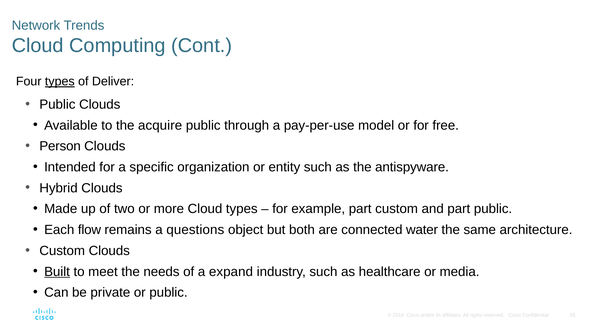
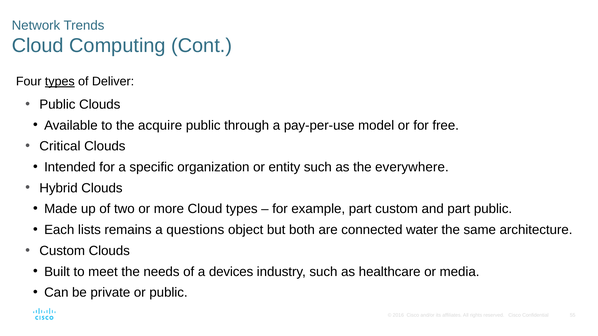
Person: Person -> Critical
antispyware: antispyware -> everywhere
flow: flow -> lists
Built underline: present -> none
expand: expand -> devices
